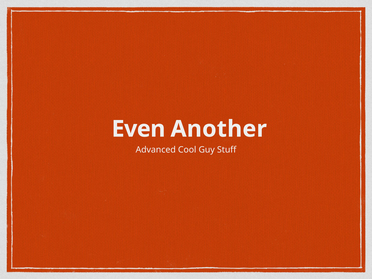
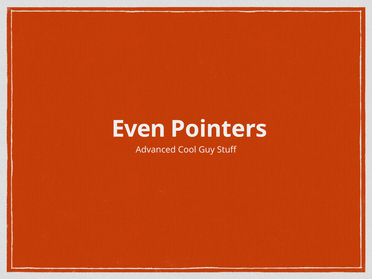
Another: Another -> Pointers
